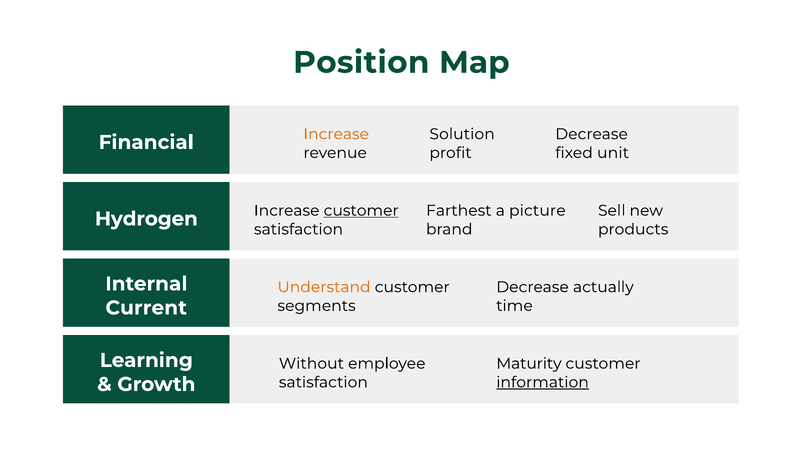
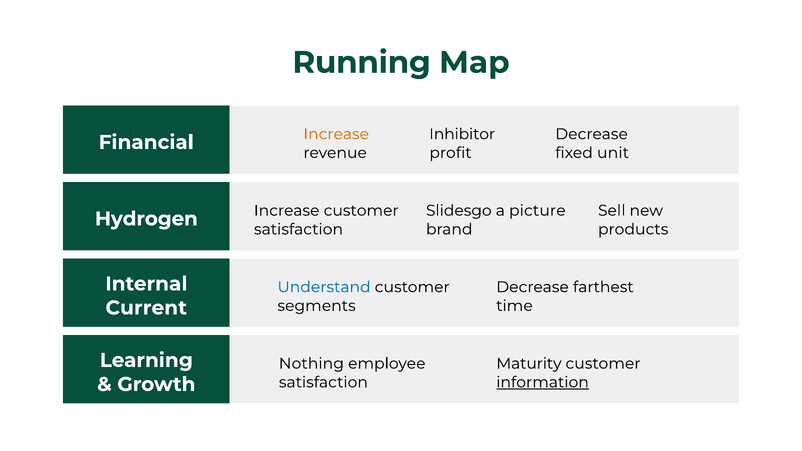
Position: Position -> Running
Solution: Solution -> Inhibitor
customer at (361, 211) underline: present -> none
Farthest: Farthest -> Slidesgo
Understand colour: orange -> blue
actually: actually -> farthest
Without: Without -> Nothing
